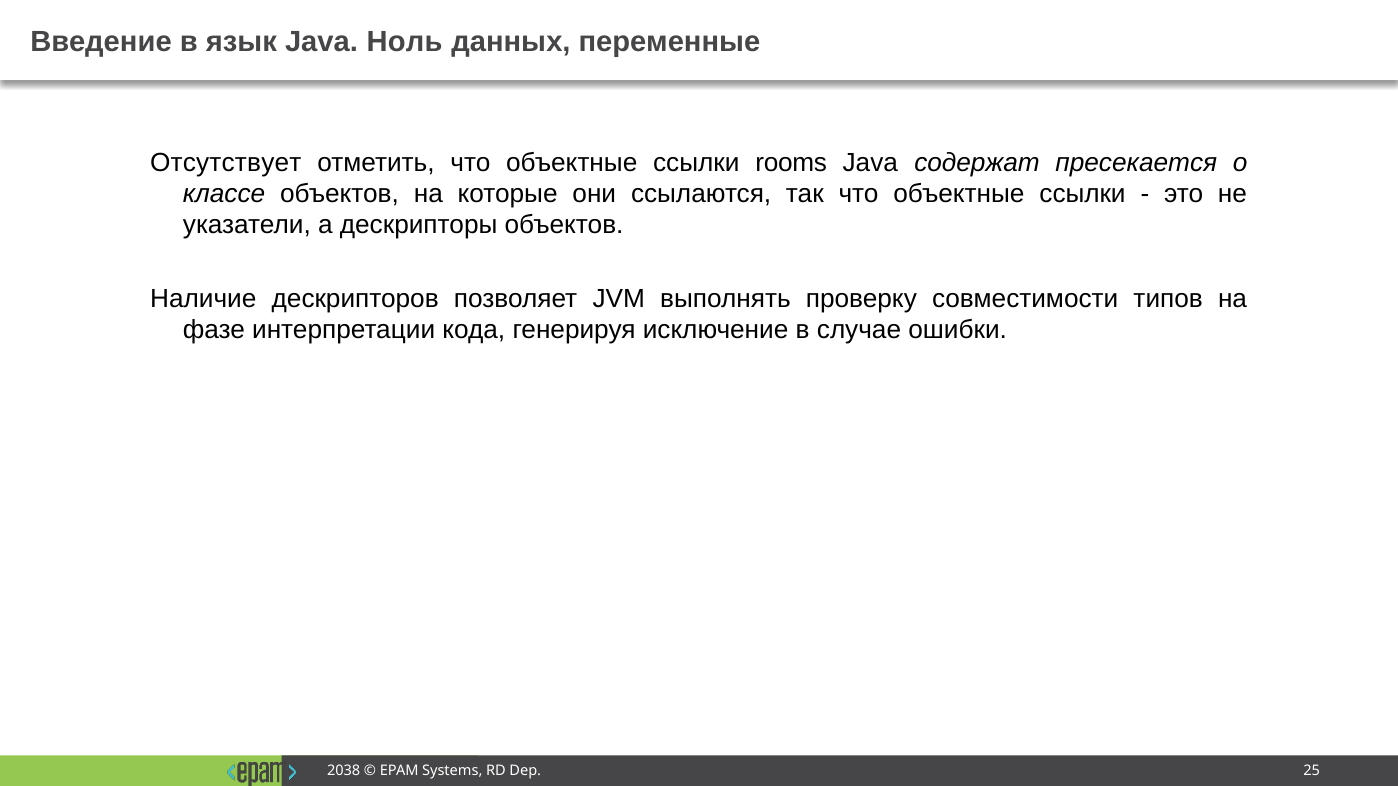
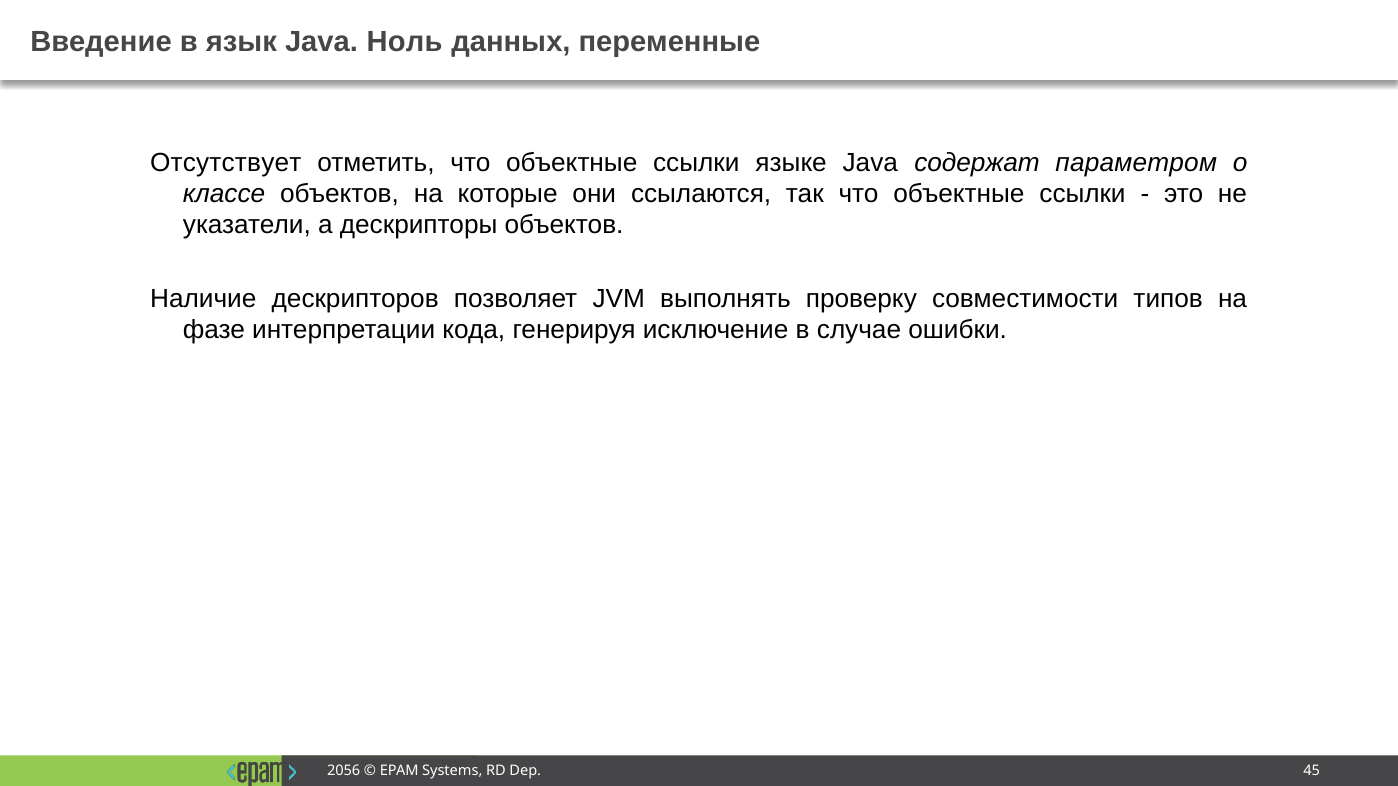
rooms: rooms -> языке
пресекается: пресекается -> параметром
2038: 2038 -> 2056
25: 25 -> 45
